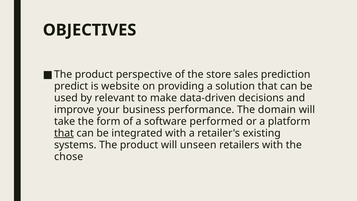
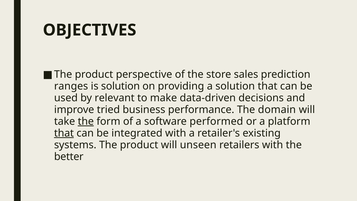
predict: predict -> ranges
is website: website -> solution
your: your -> tried
the at (86, 121) underline: none -> present
chose: chose -> better
